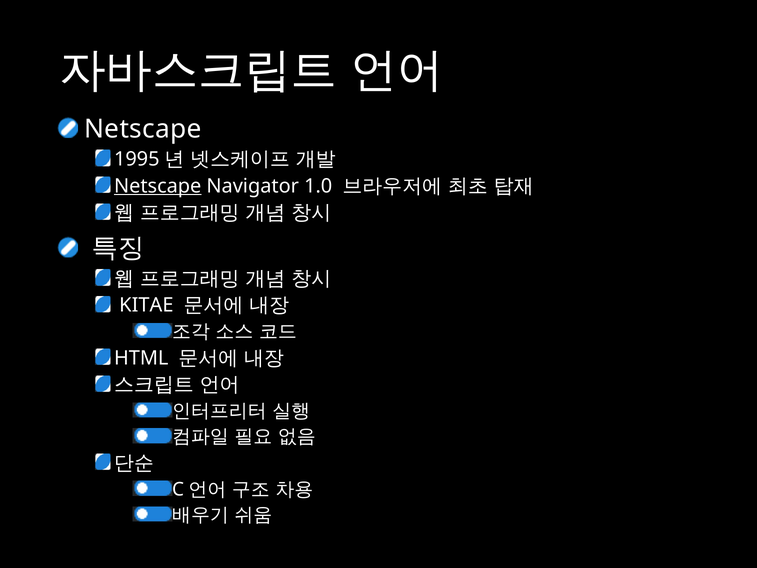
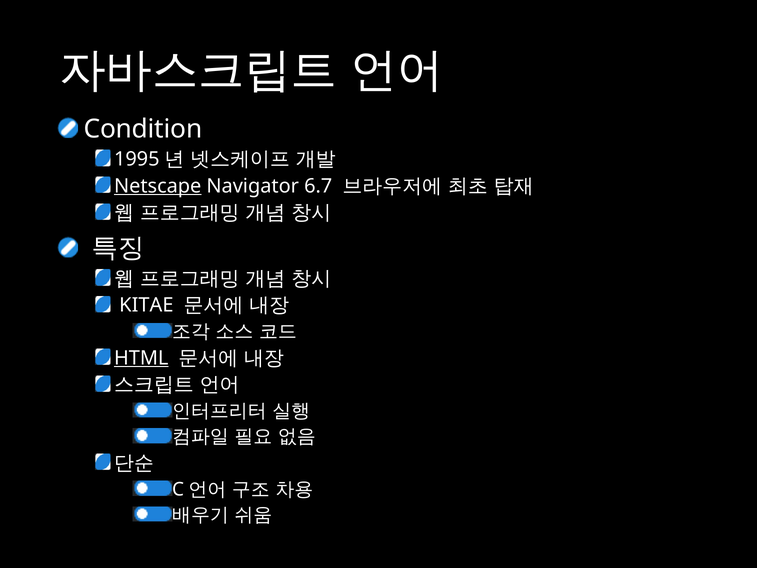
Netscape at (143, 129): Netscape -> Condition
1.0: 1.0 -> 6.7
HTML underline: none -> present
